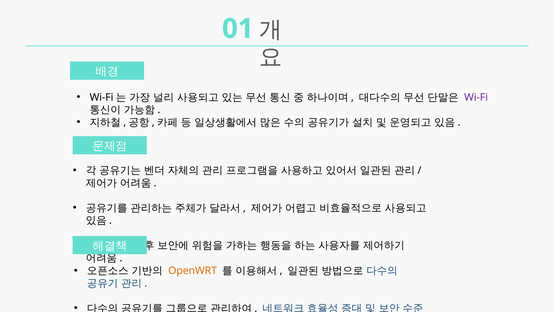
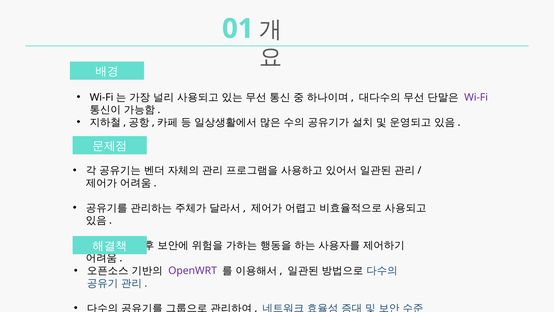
OpenWRT colour: orange -> purple
